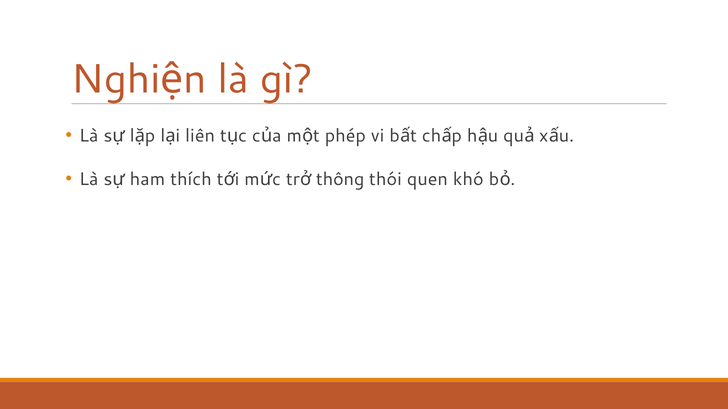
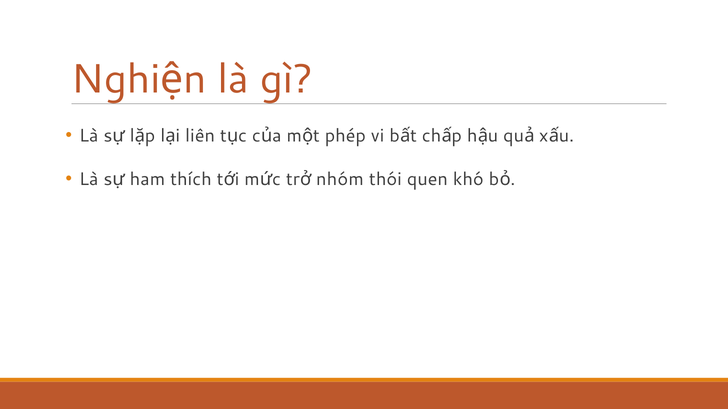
thông: thông -> nhóm
